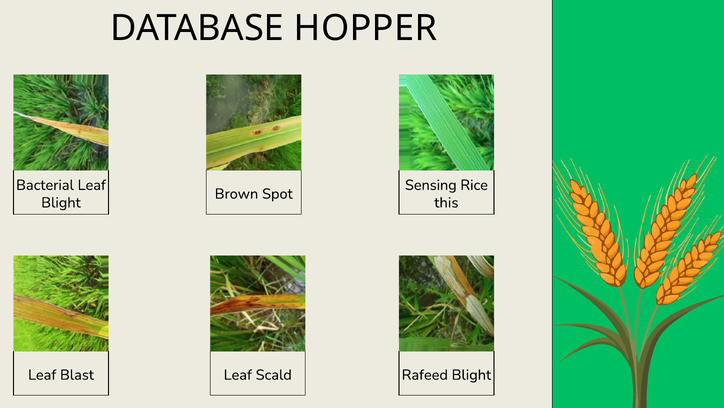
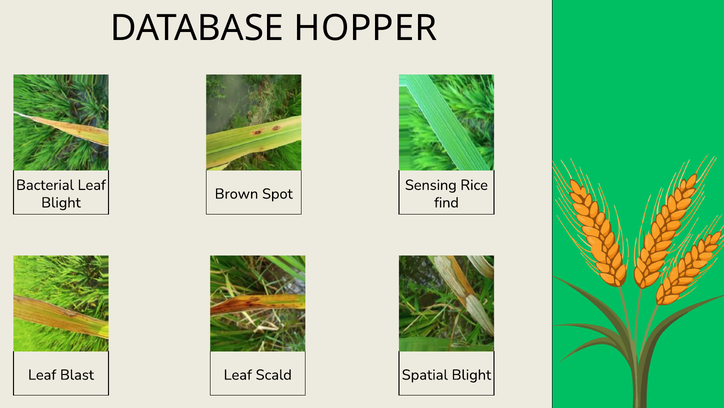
this: this -> find
Rafeed: Rafeed -> Spatial
